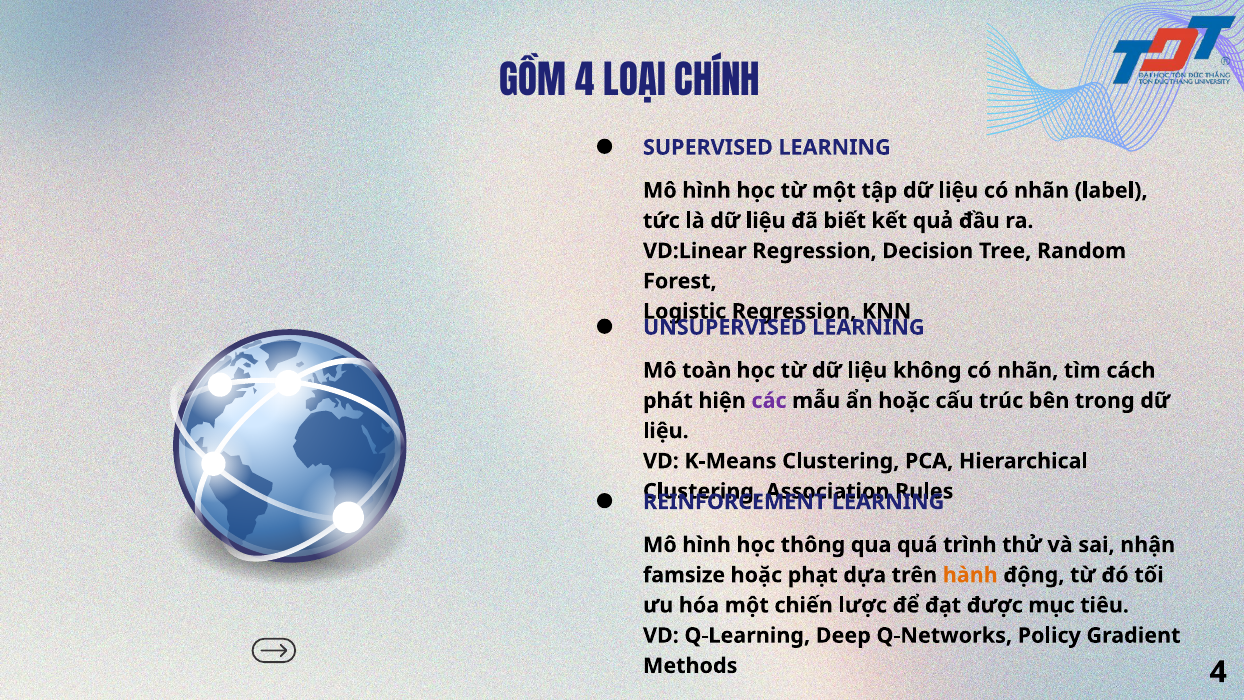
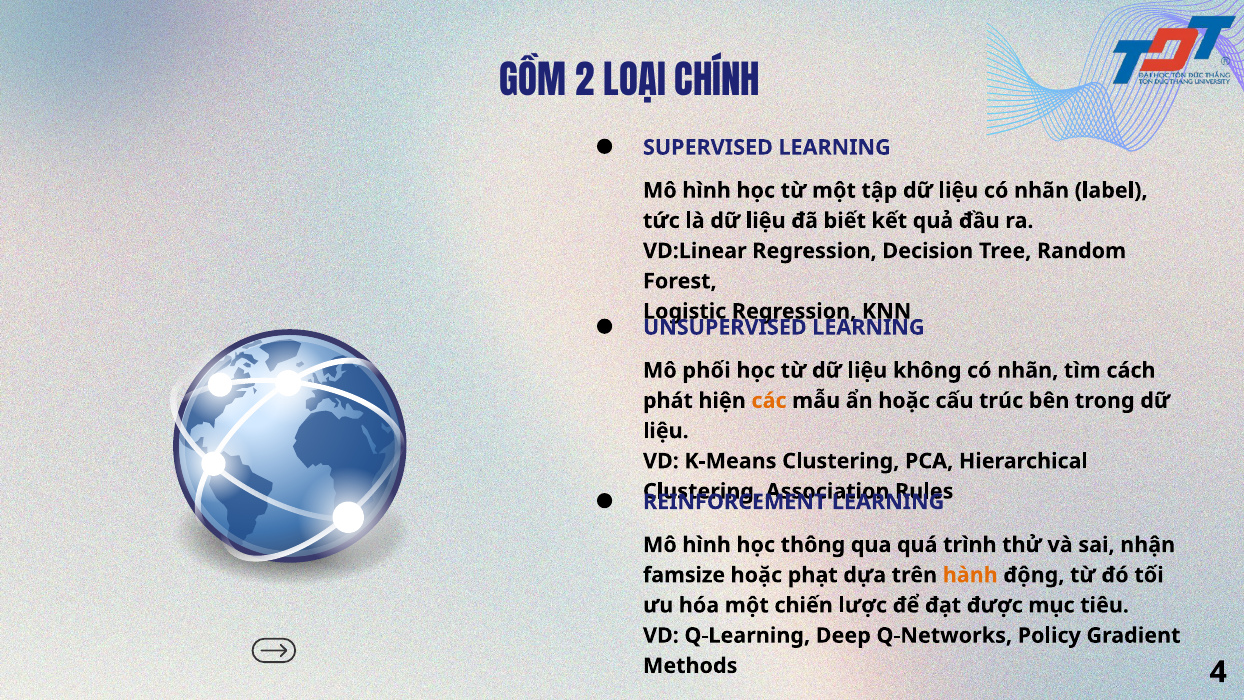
GỒM 4: 4 -> 2
toàn: toàn -> phối
các colour: purple -> orange
